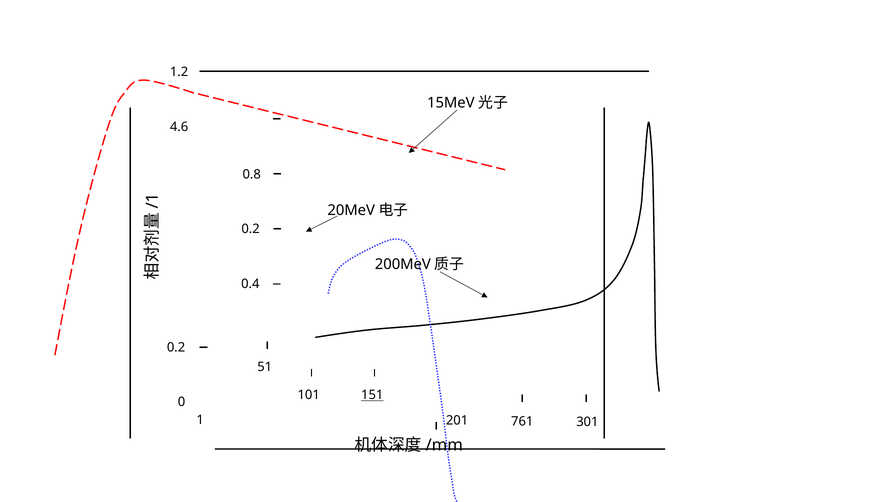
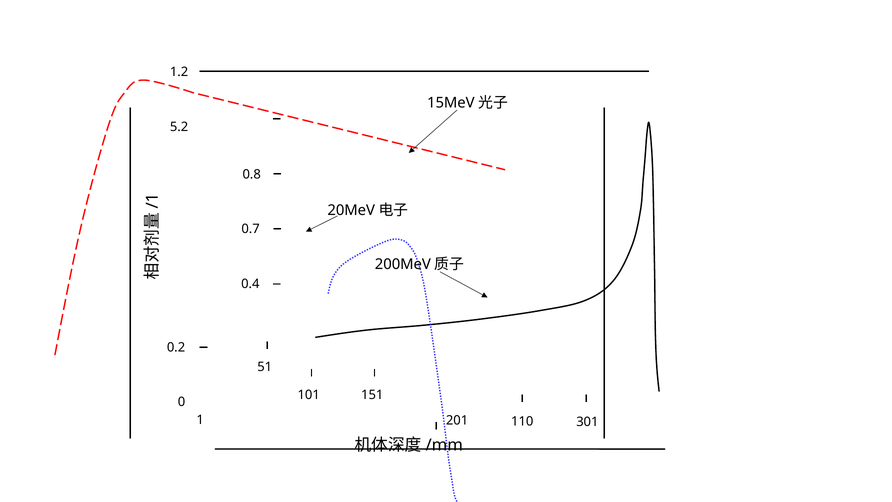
4.6: 4.6 -> 5.2
0.2 at (251, 229): 0.2 -> 0.7
151 underline: present -> none
761: 761 -> 110
